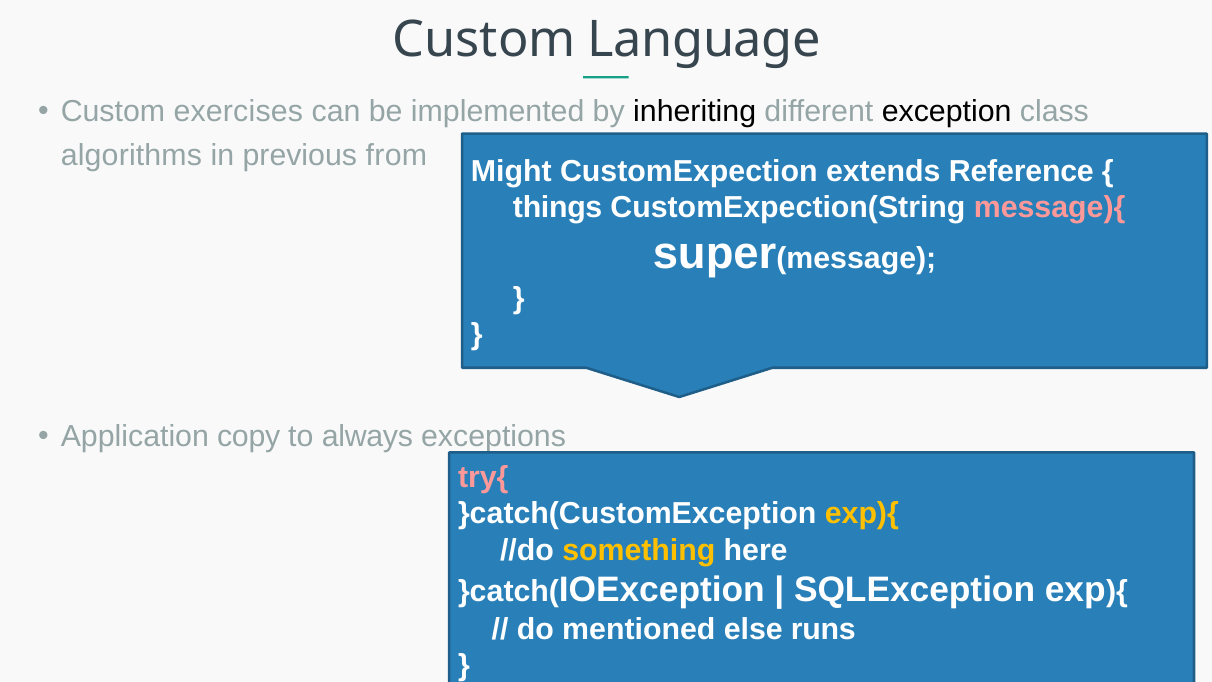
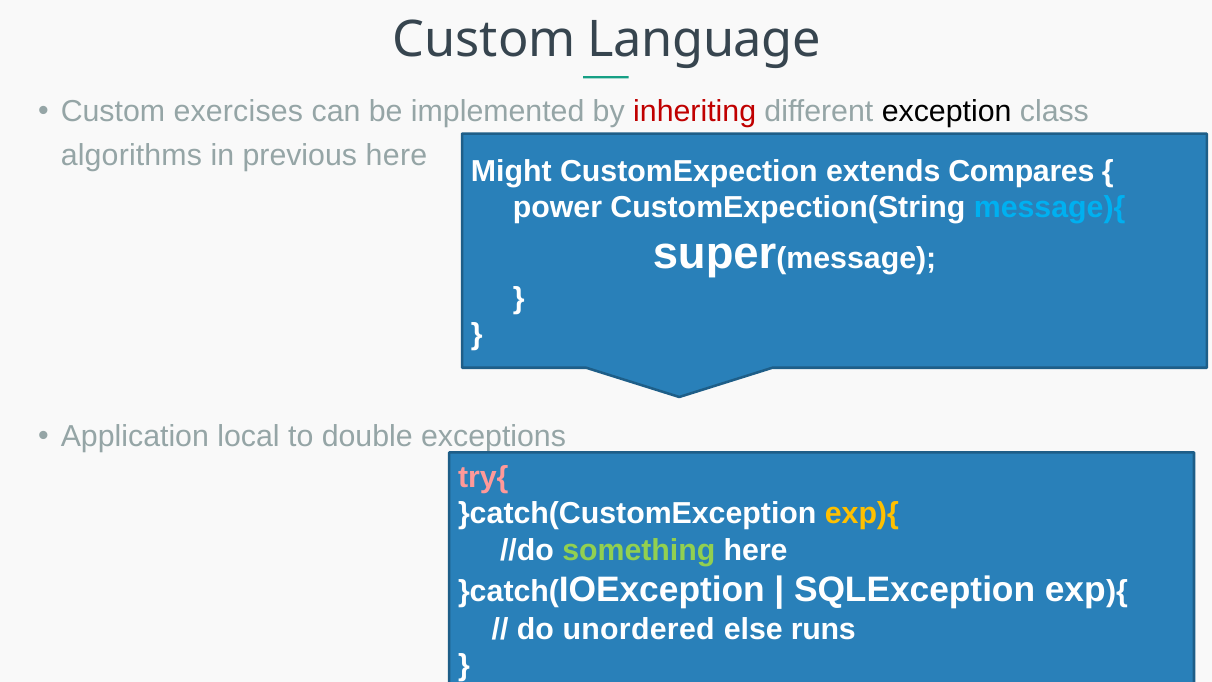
inheriting colour: black -> red
previous from: from -> here
Reference: Reference -> Compares
things: things -> power
message){ colour: pink -> light blue
copy: copy -> local
always: always -> double
something colour: yellow -> light green
mentioned: mentioned -> unordered
